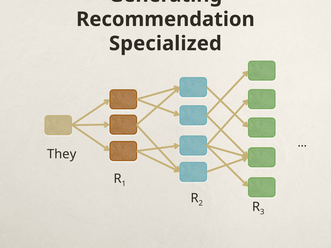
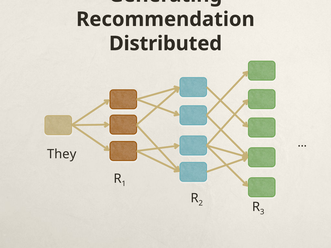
Specialized: Specialized -> Distributed
